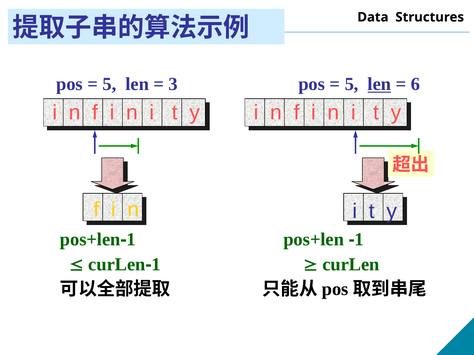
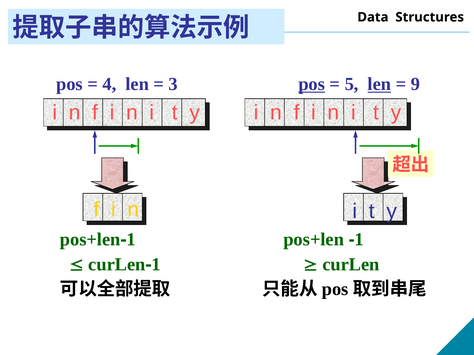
5 at (109, 84): 5 -> 4
pos at (312, 84) underline: none -> present
6: 6 -> 9
